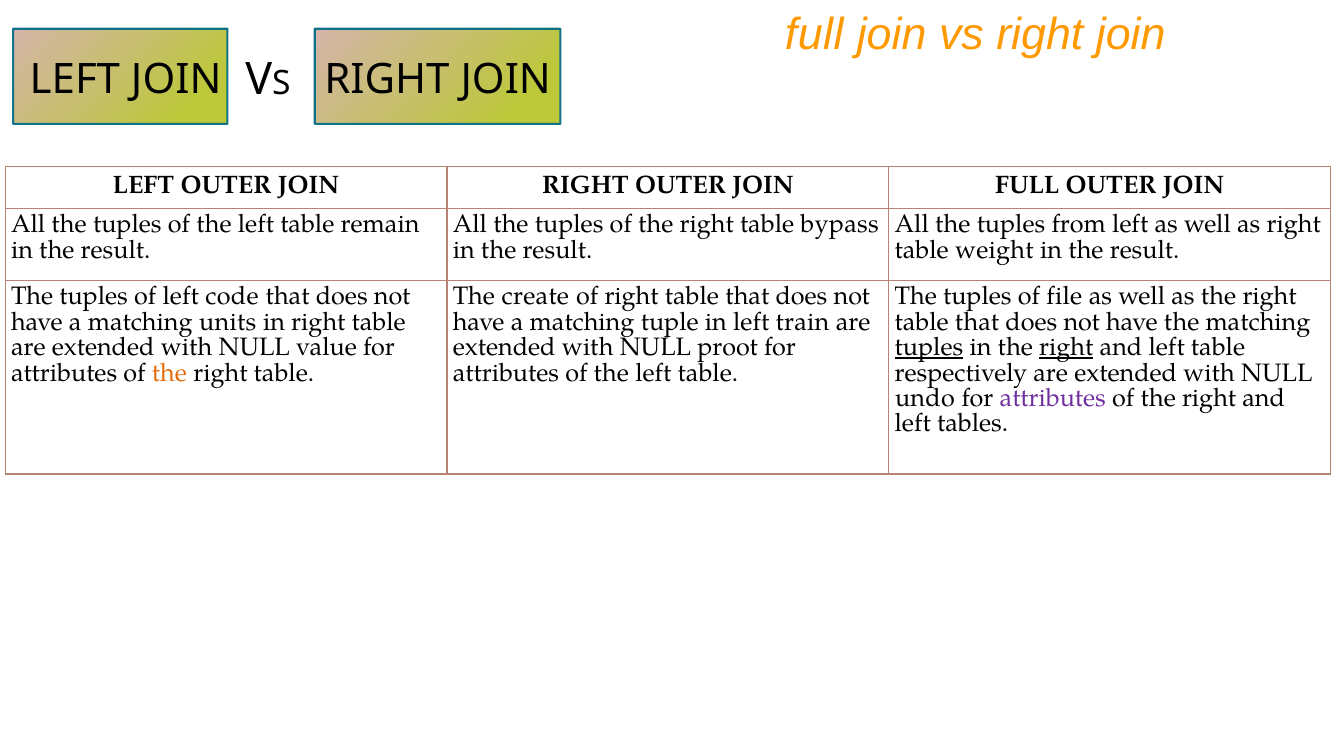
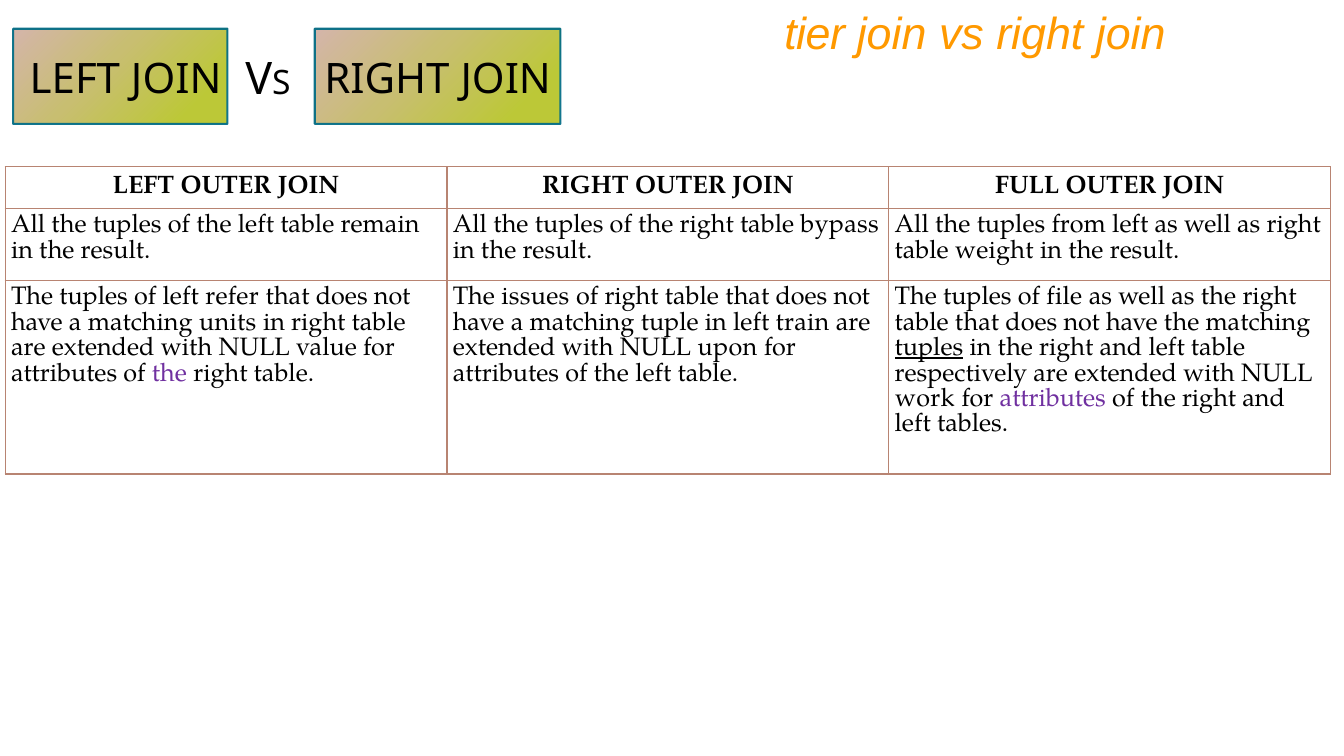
full at (814, 35): full -> tier
code: code -> refer
create: create -> issues
proot: proot -> upon
right at (1066, 347) underline: present -> none
the at (169, 373) colour: orange -> purple
undo: undo -> work
